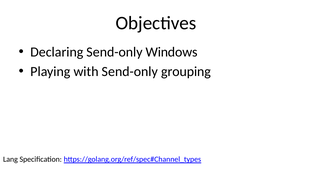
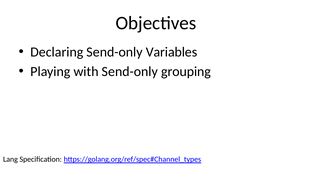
Windows: Windows -> Variables
